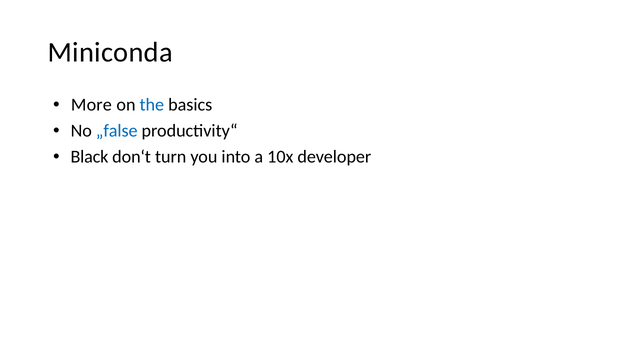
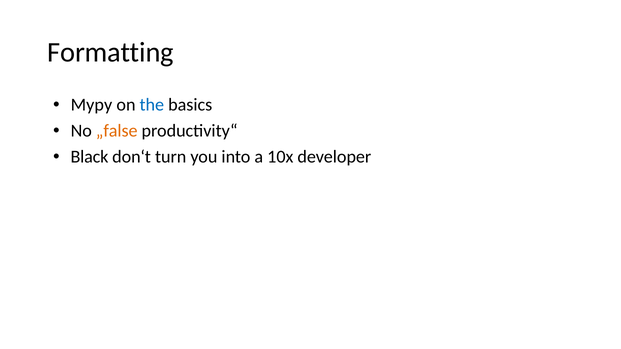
Miniconda: Miniconda -> Formatting
More: More -> Mypy
„false colour: blue -> orange
